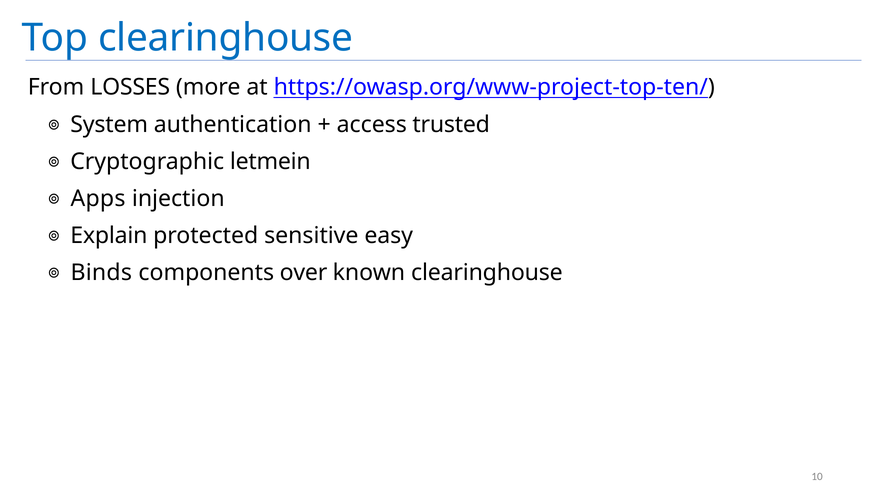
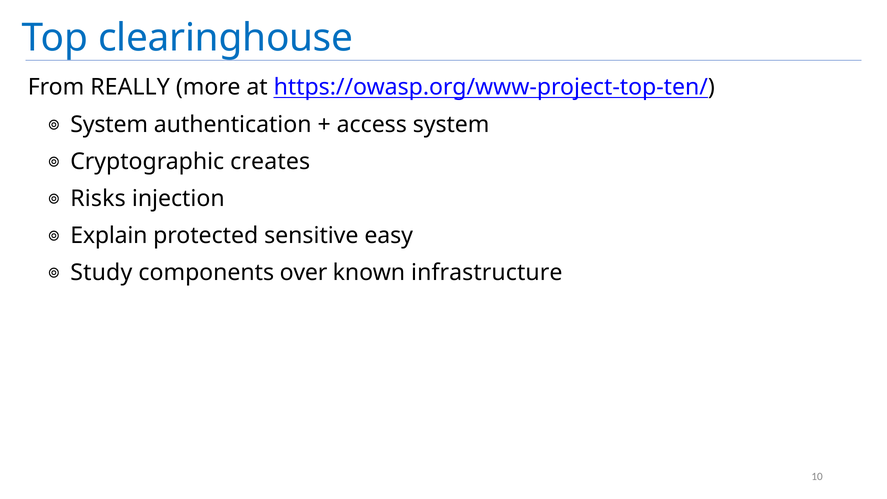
LOSSES: LOSSES -> REALLY
access trusted: trusted -> system
letmein: letmein -> creates
Apps: Apps -> Risks
Binds: Binds -> Study
known clearinghouse: clearinghouse -> infrastructure
